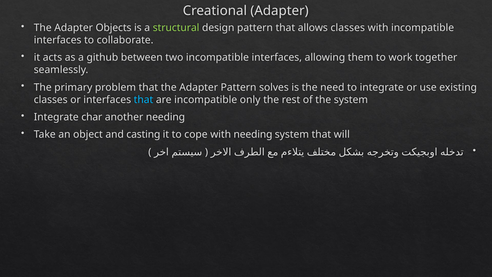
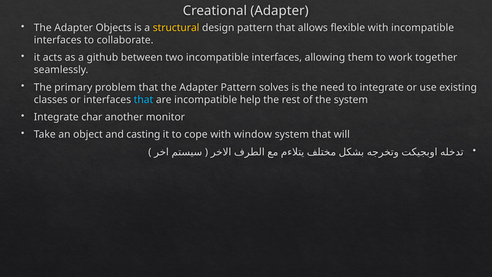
structural colour: light green -> yellow
allows classes: classes -> flexible
only: only -> help
another needing: needing -> monitor
with needing: needing -> window
